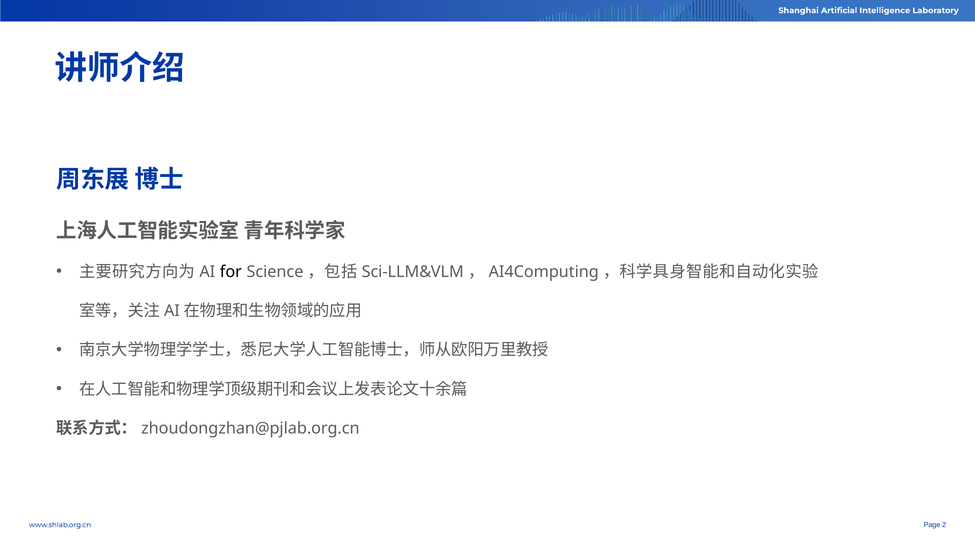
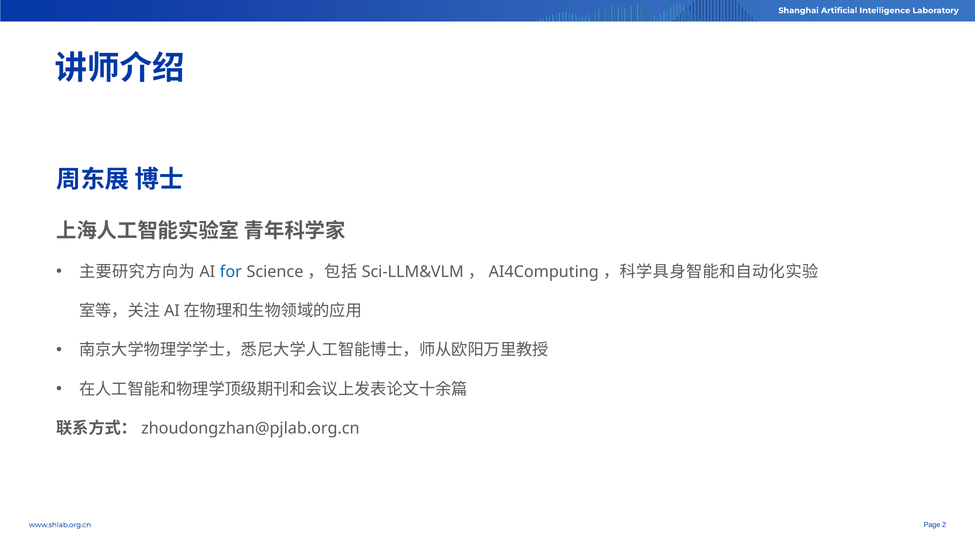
for colour: black -> blue
